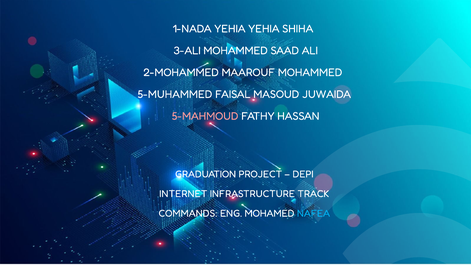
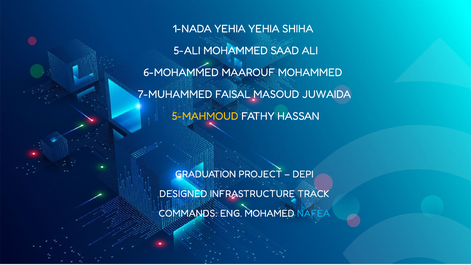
3-ALI: 3-ALI -> 5-ALI
2-MOHAMMED: 2-MOHAMMED -> 6-MOHAMMED
5-MUHAMMED: 5-MUHAMMED -> 7-MUHAMMED
5-MAHMOUD colour: pink -> yellow
INTERNET: INTERNET -> DESIGNED
